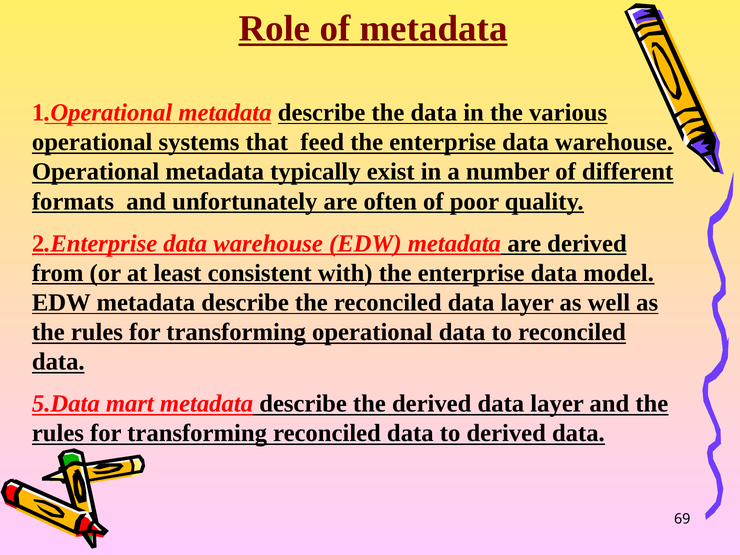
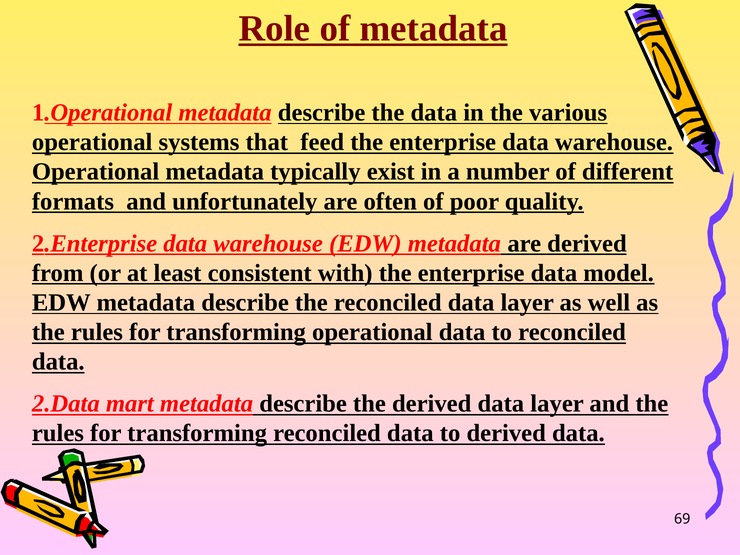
5.Data: 5.Data -> 2.Data
